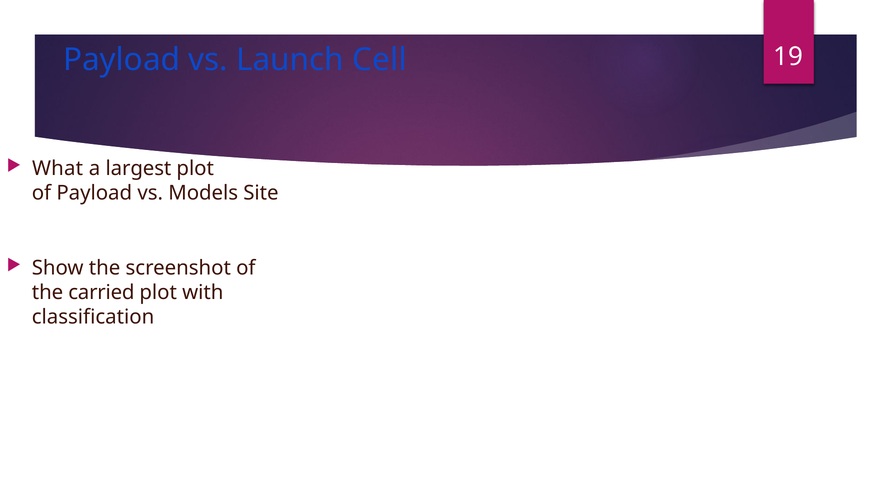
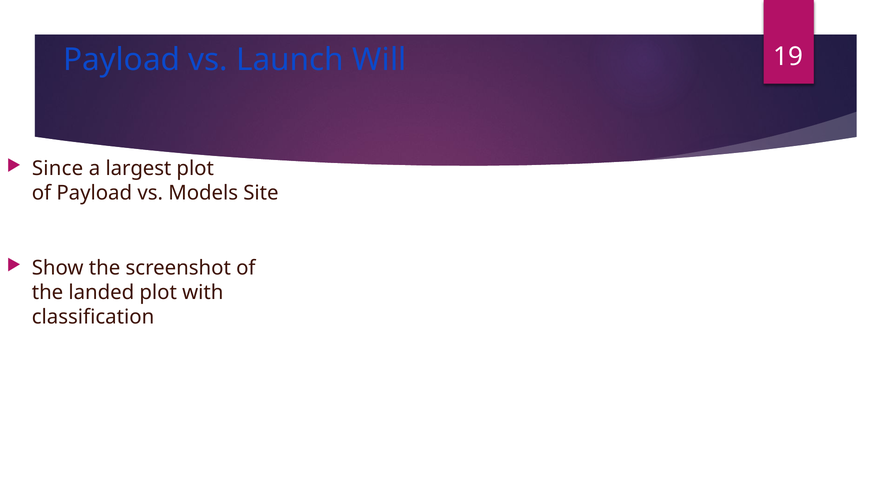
Cell: Cell -> Will
What: What -> Since
carried: carried -> landed
